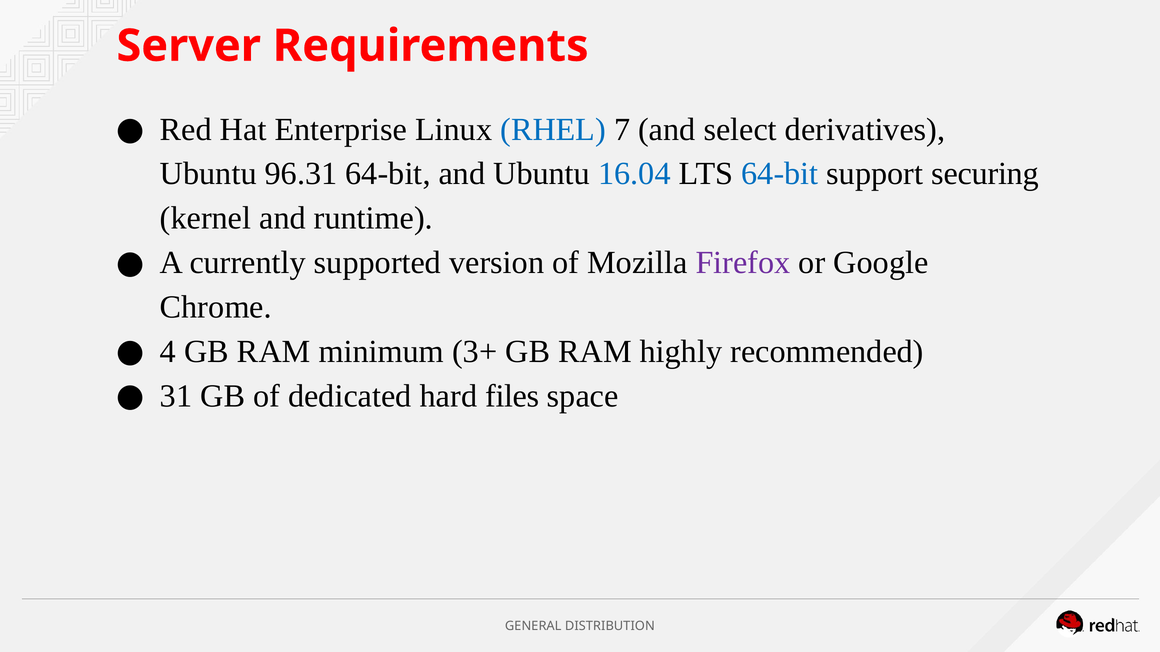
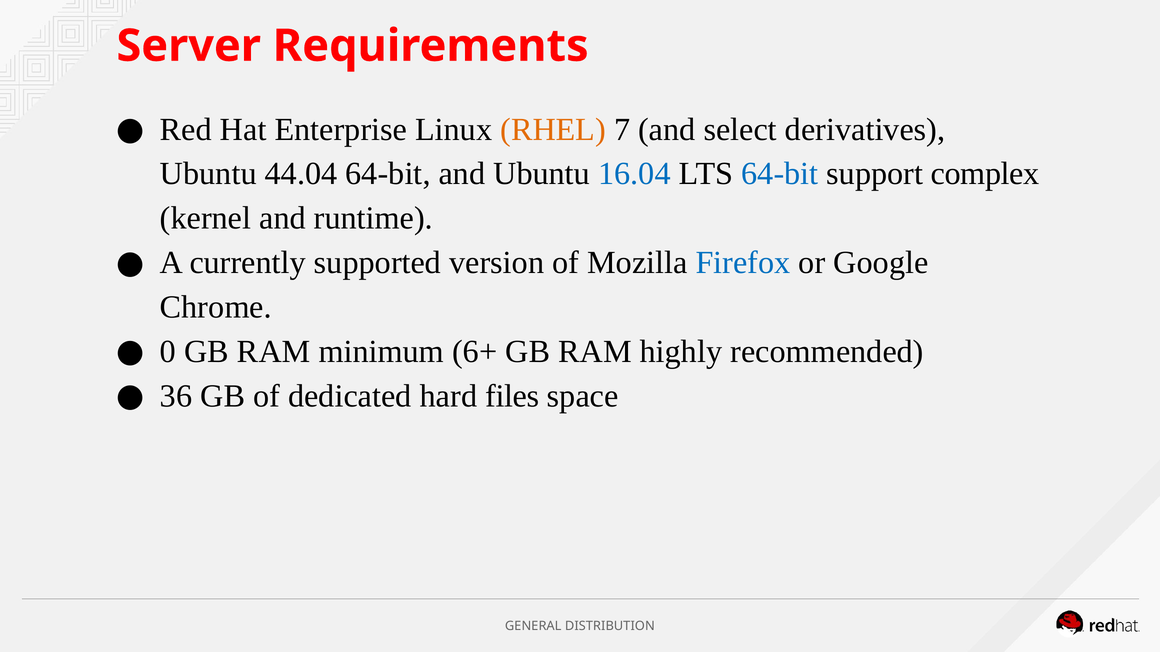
RHEL colour: blue -> orange
96.31: 96.31 -> 44.04
securing: securing -> complex
Firefox colour: purple -> blue
4: 4 -> 0
3+: 3+ -> 6+
31: 31 -> 36
